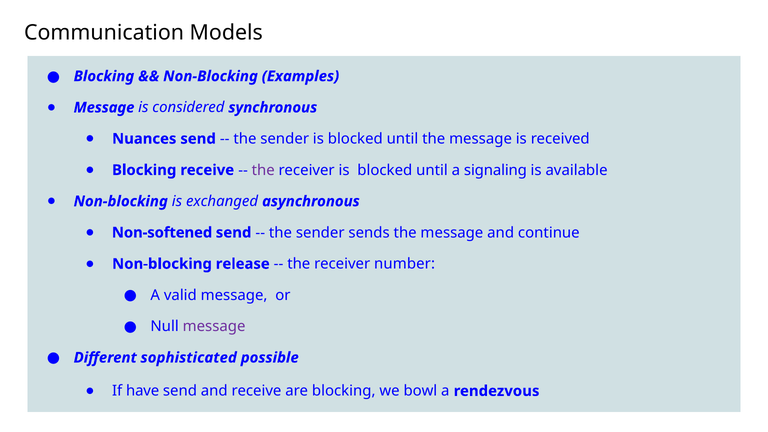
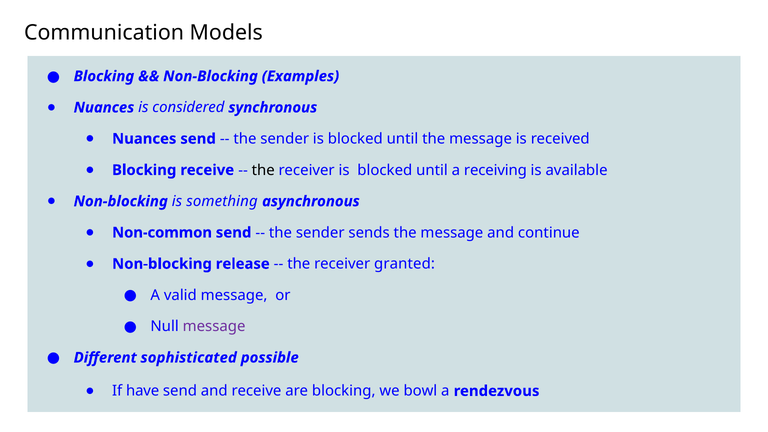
Message at (104, 108): Message -> Nuances
the at (263, 170) colour: purple -> black
signaling: signaling -> receiving
exchanged: exchanged -> something
Non-softened: Non-softened -> Non-common
number: number -> granted
